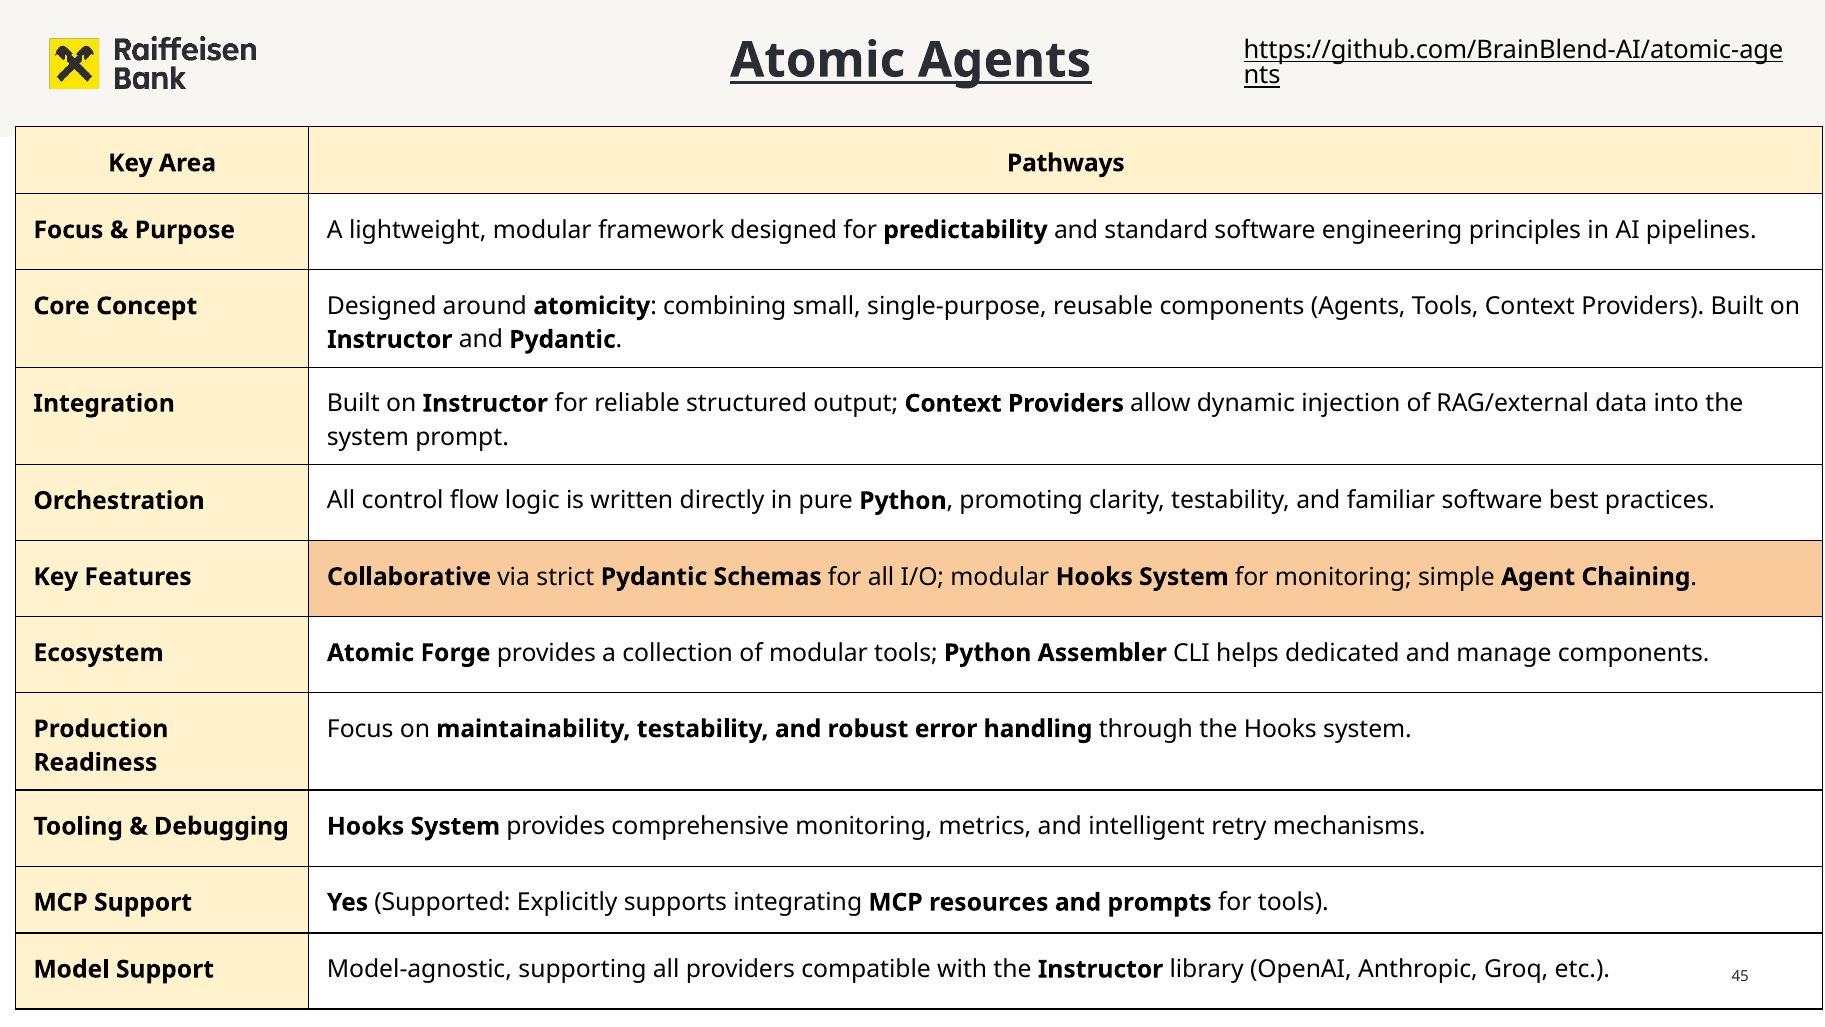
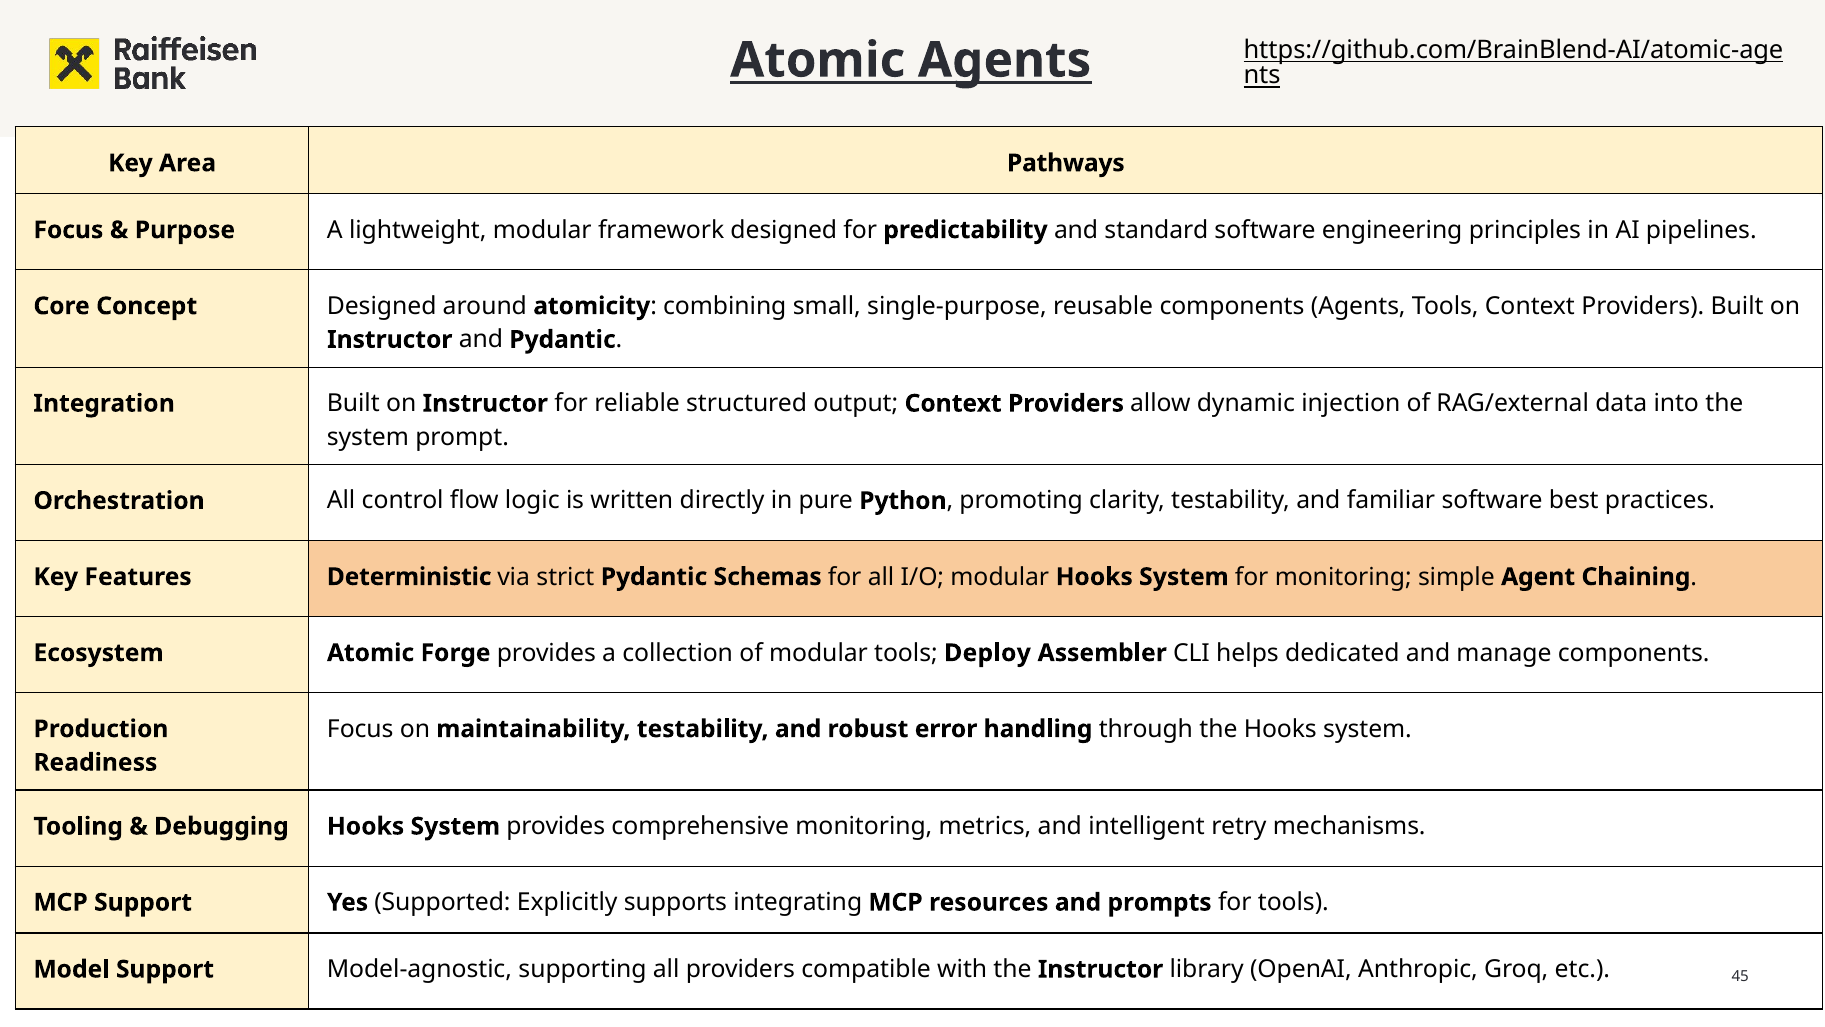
Collaborative: Collaborative -> Deterministic
tools Python: Python -> Deploy
